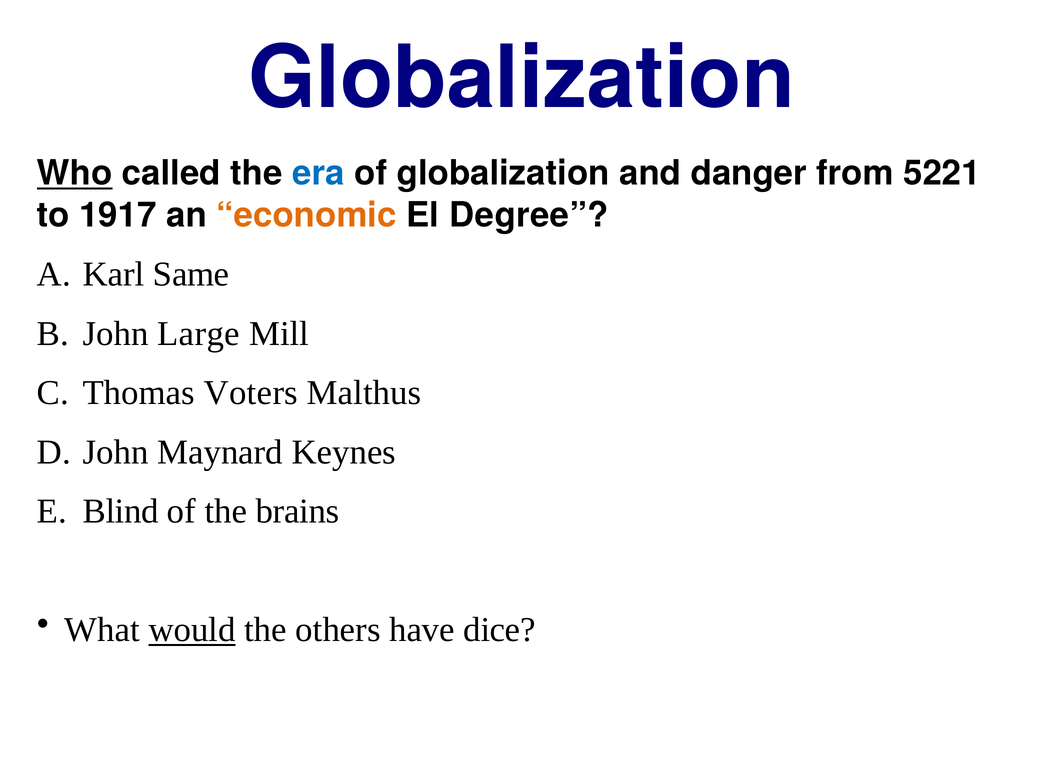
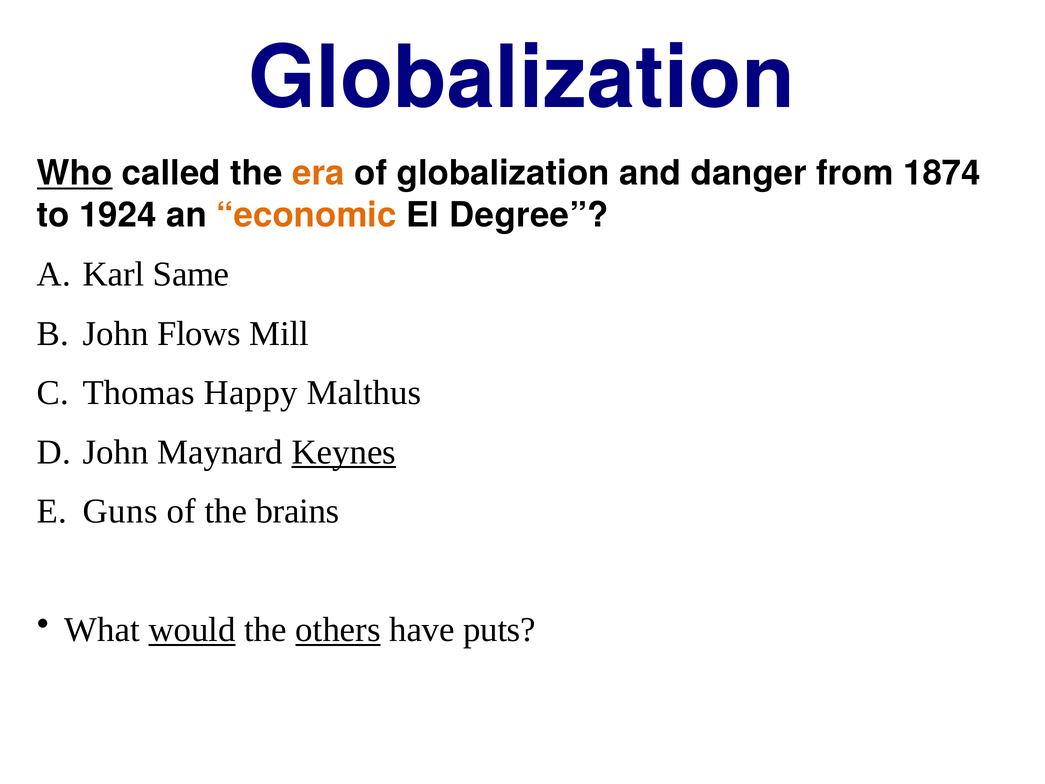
era colour: blue -> orange
5221: 5221 -> 1874
1917: 1917 -> 1924
Large: Large -> Flows
Voters: Voters -> Happy
Keynes underline: none -> present
Blind: Blind -> Guns
others underline: none -> present
dice: dice -> puts
